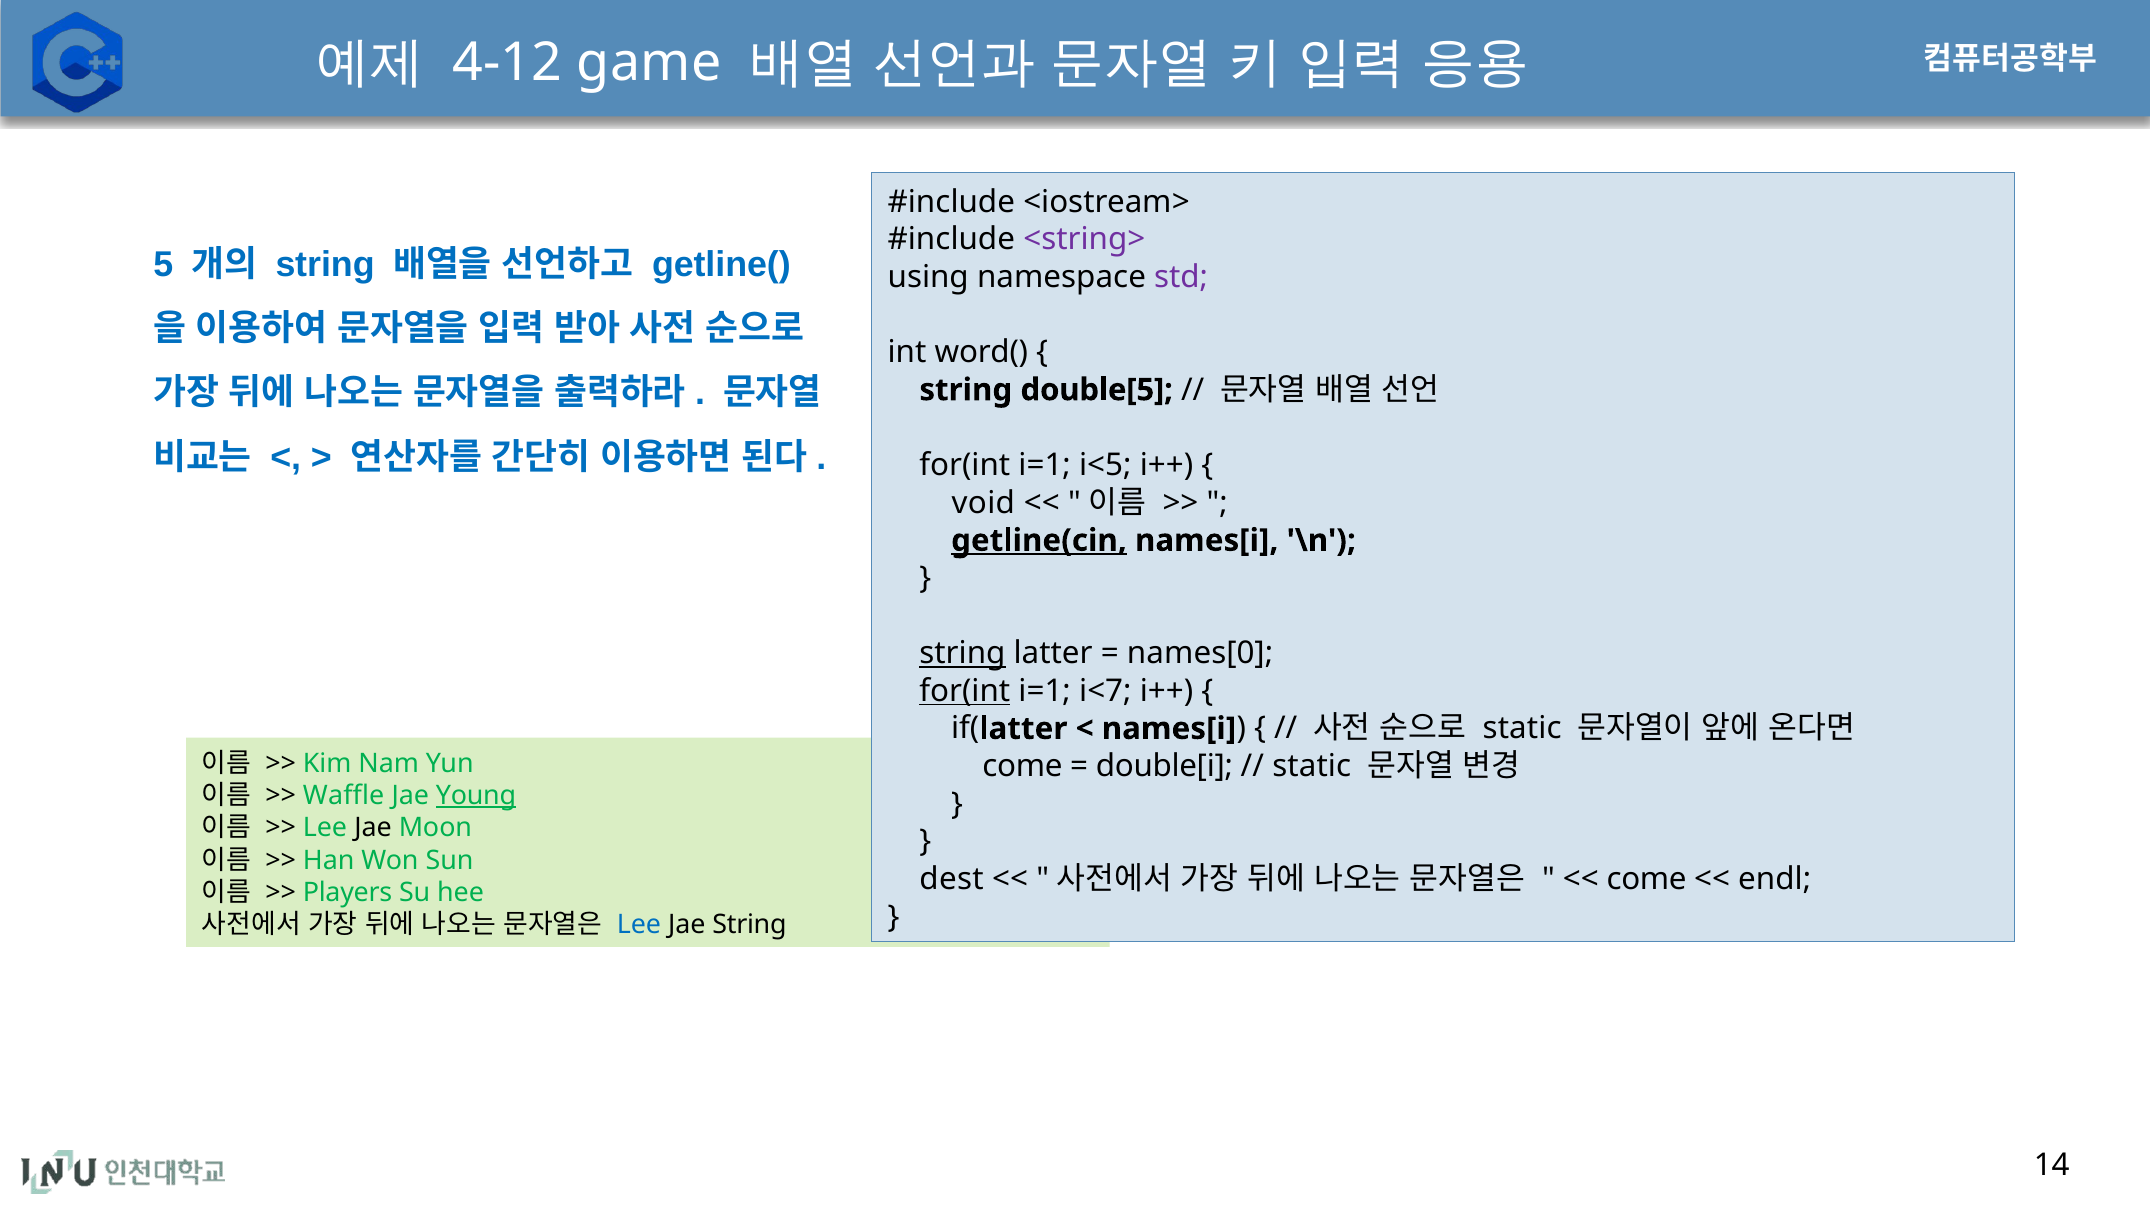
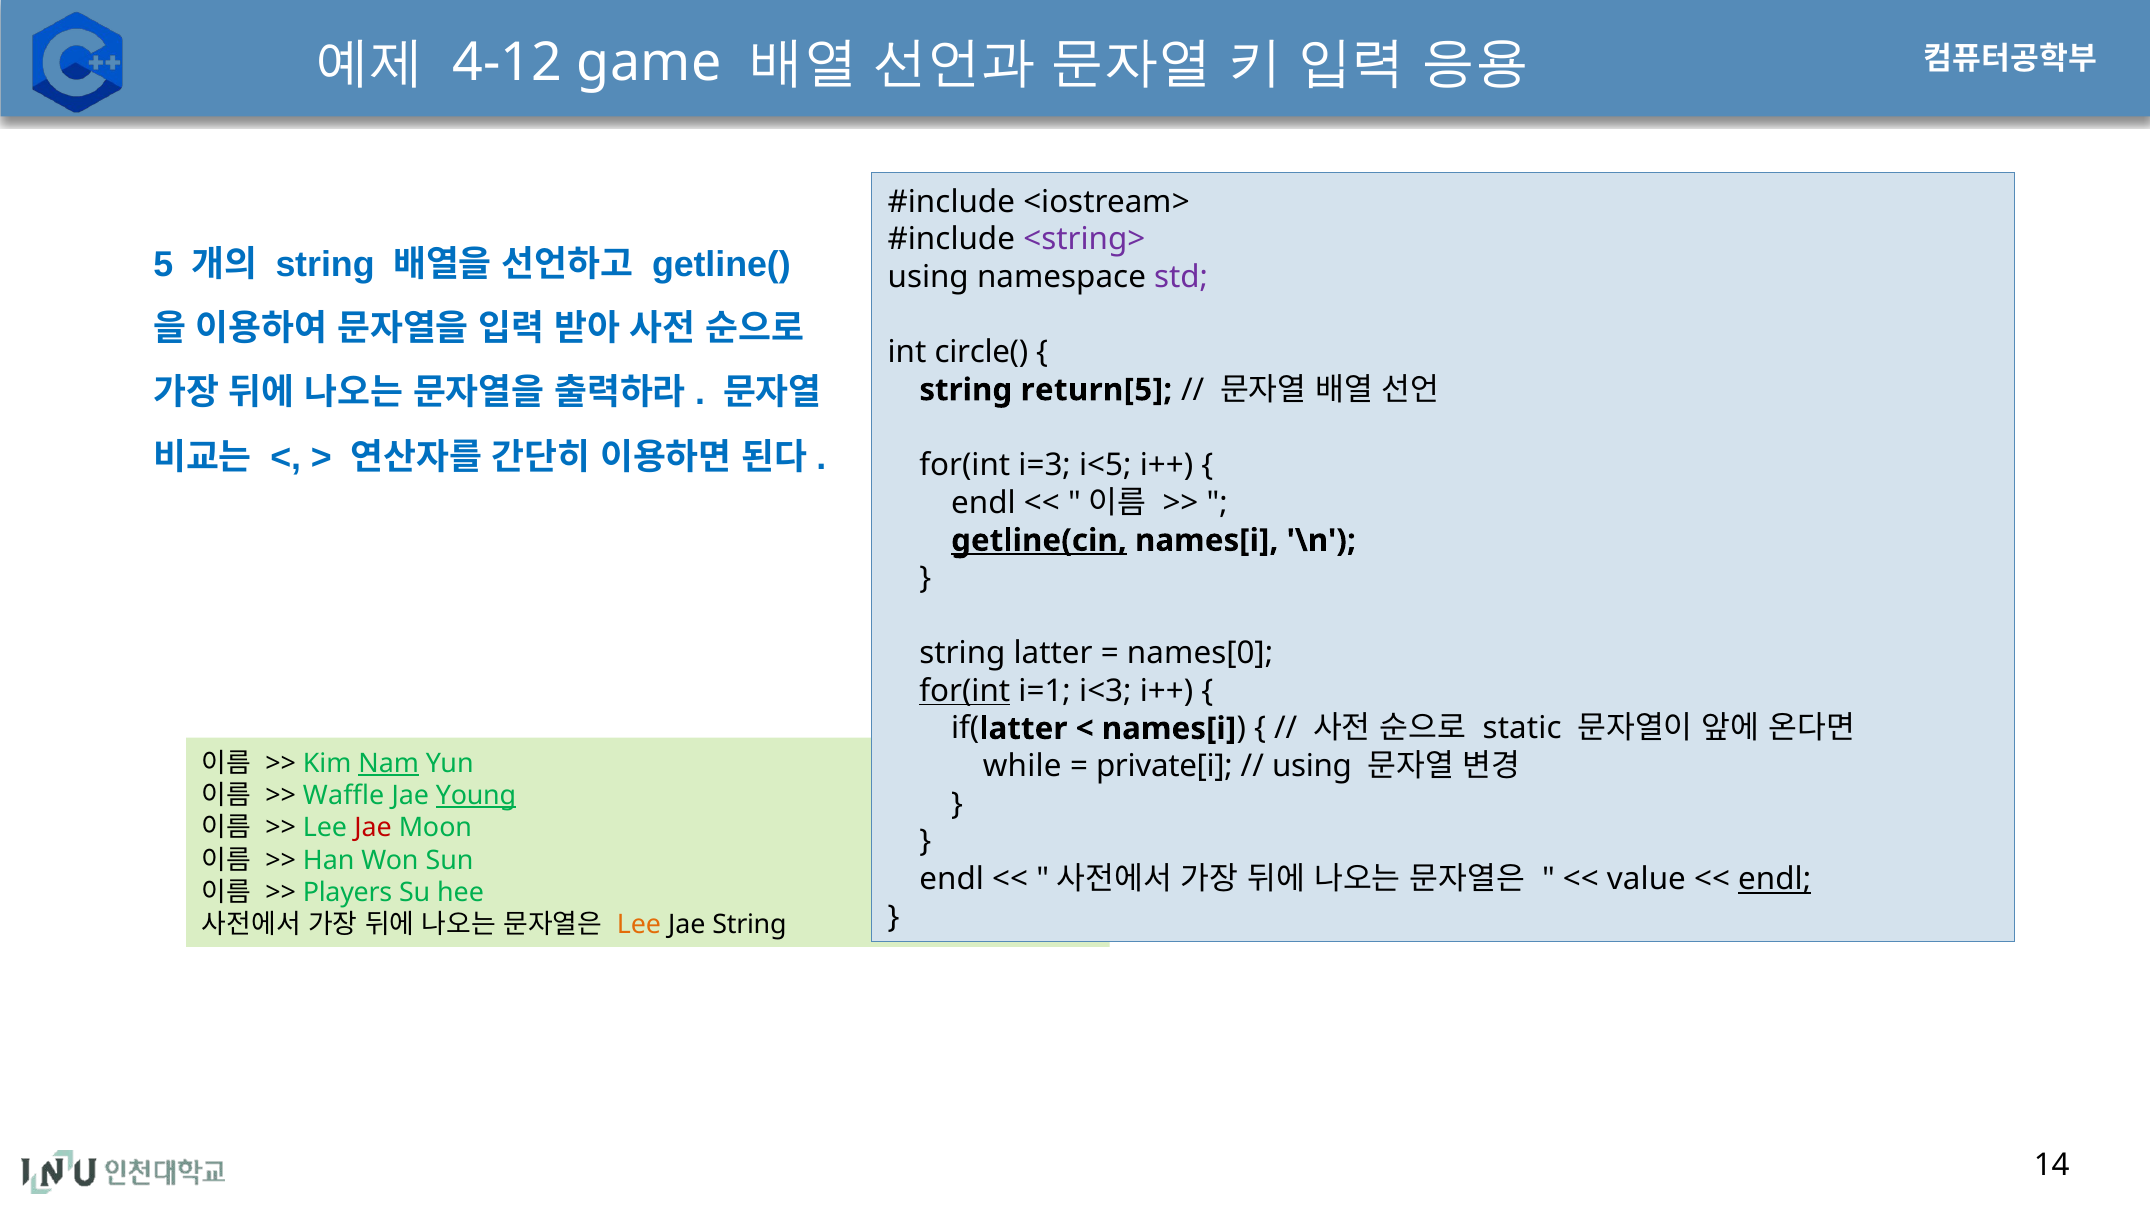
word(: word( -> circle(
double[5: double[5 -> return[5
i=1 at (1045, 465): i=1 -> i=3
void at (983, 503): void -> endl
string at (962, 654) underline: present -> none
i<7: i<7 -> i<3
Nam underline: none -> present
come at (1023, 767): come -> while
double[i: double[i -> private[i
static at (1312, 767): static -> using
Jae at (373, 828) colour: black -> red
dest at (952, 879): dest -> endl
come at (1647, 879): come -> value
endl at (1775, 879) underline: none -> present
Lee at (639, 925) colour: blue -> orange
